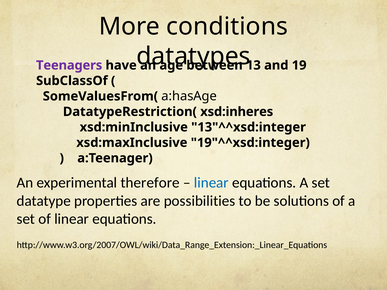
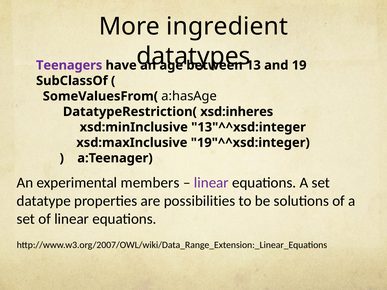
conditions: conditions -> ingredient
therefore: therefore -> members
linear at (211, 183) colour: blue -> purple
